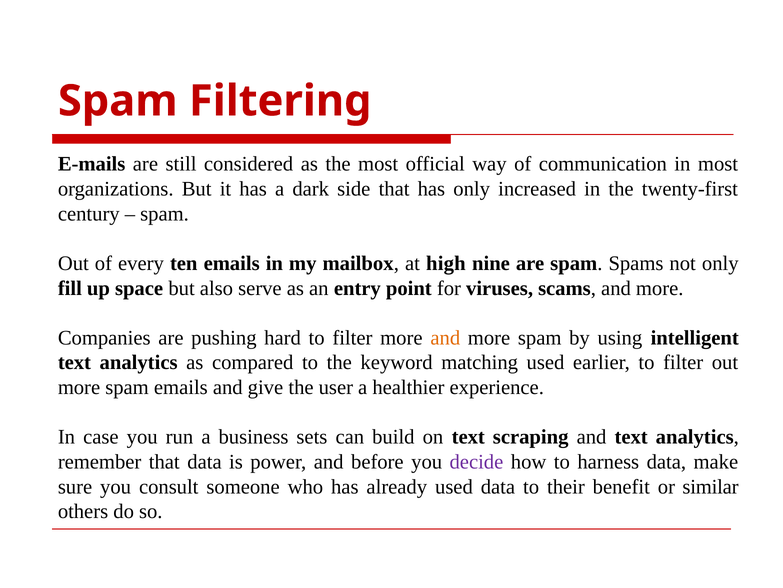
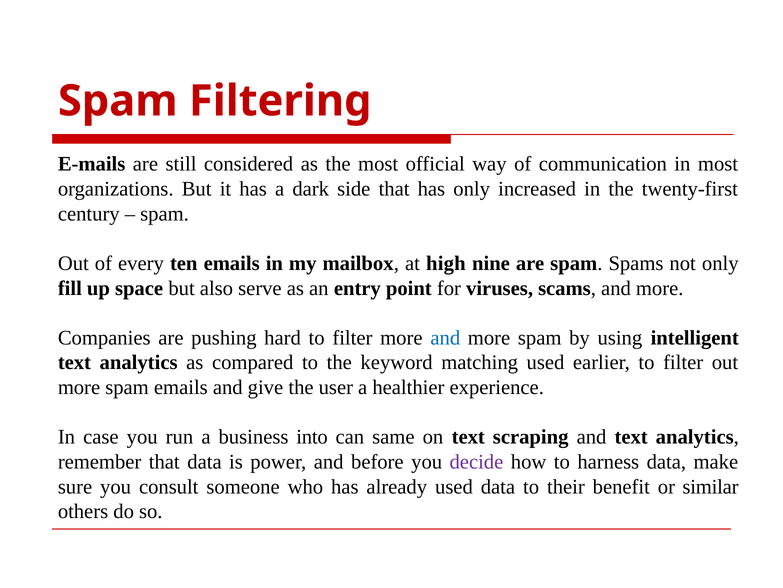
and at (445, 337) colour: orange -> blue
sets: sets -> into
build: build -> same
